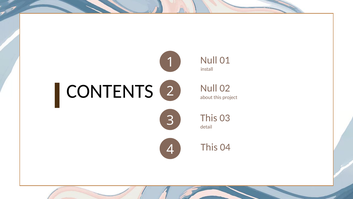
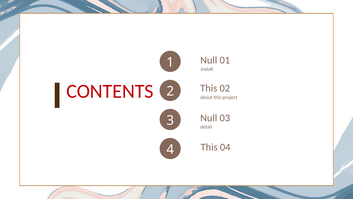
CONTENTS colour: black -> red
Null at (209, 88): Null -> This
This at (209, 118): This -> Null
